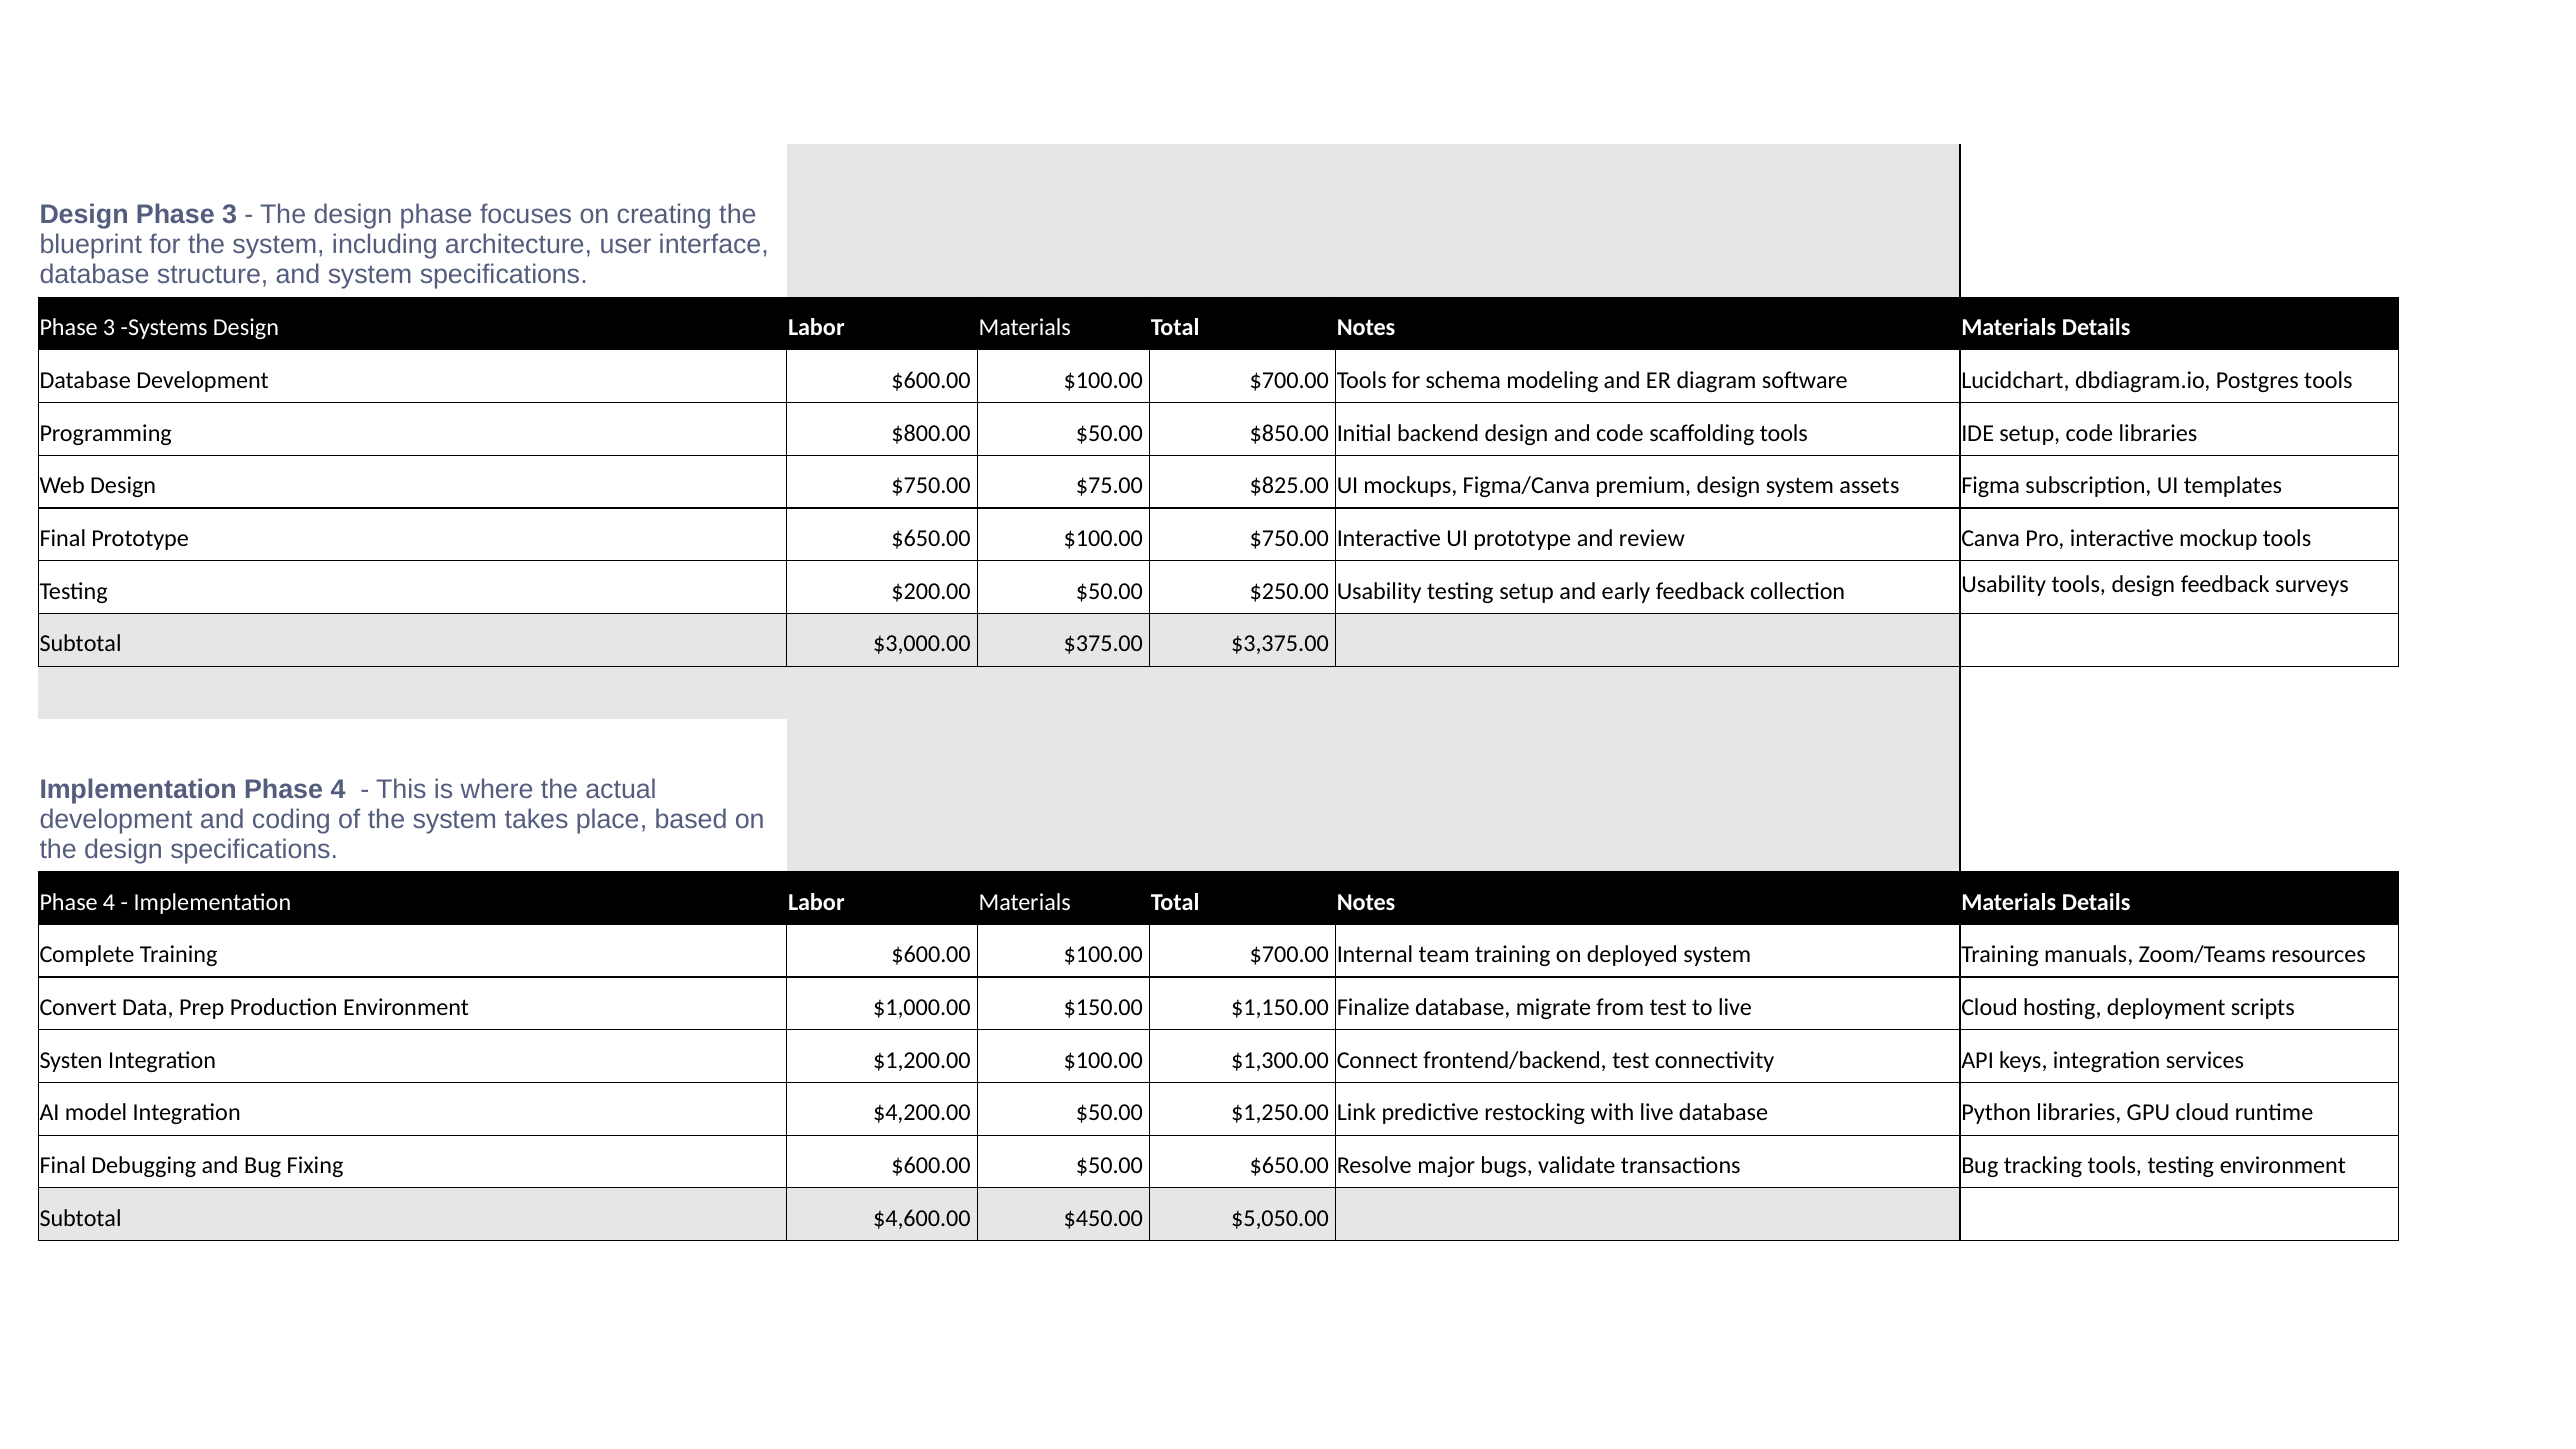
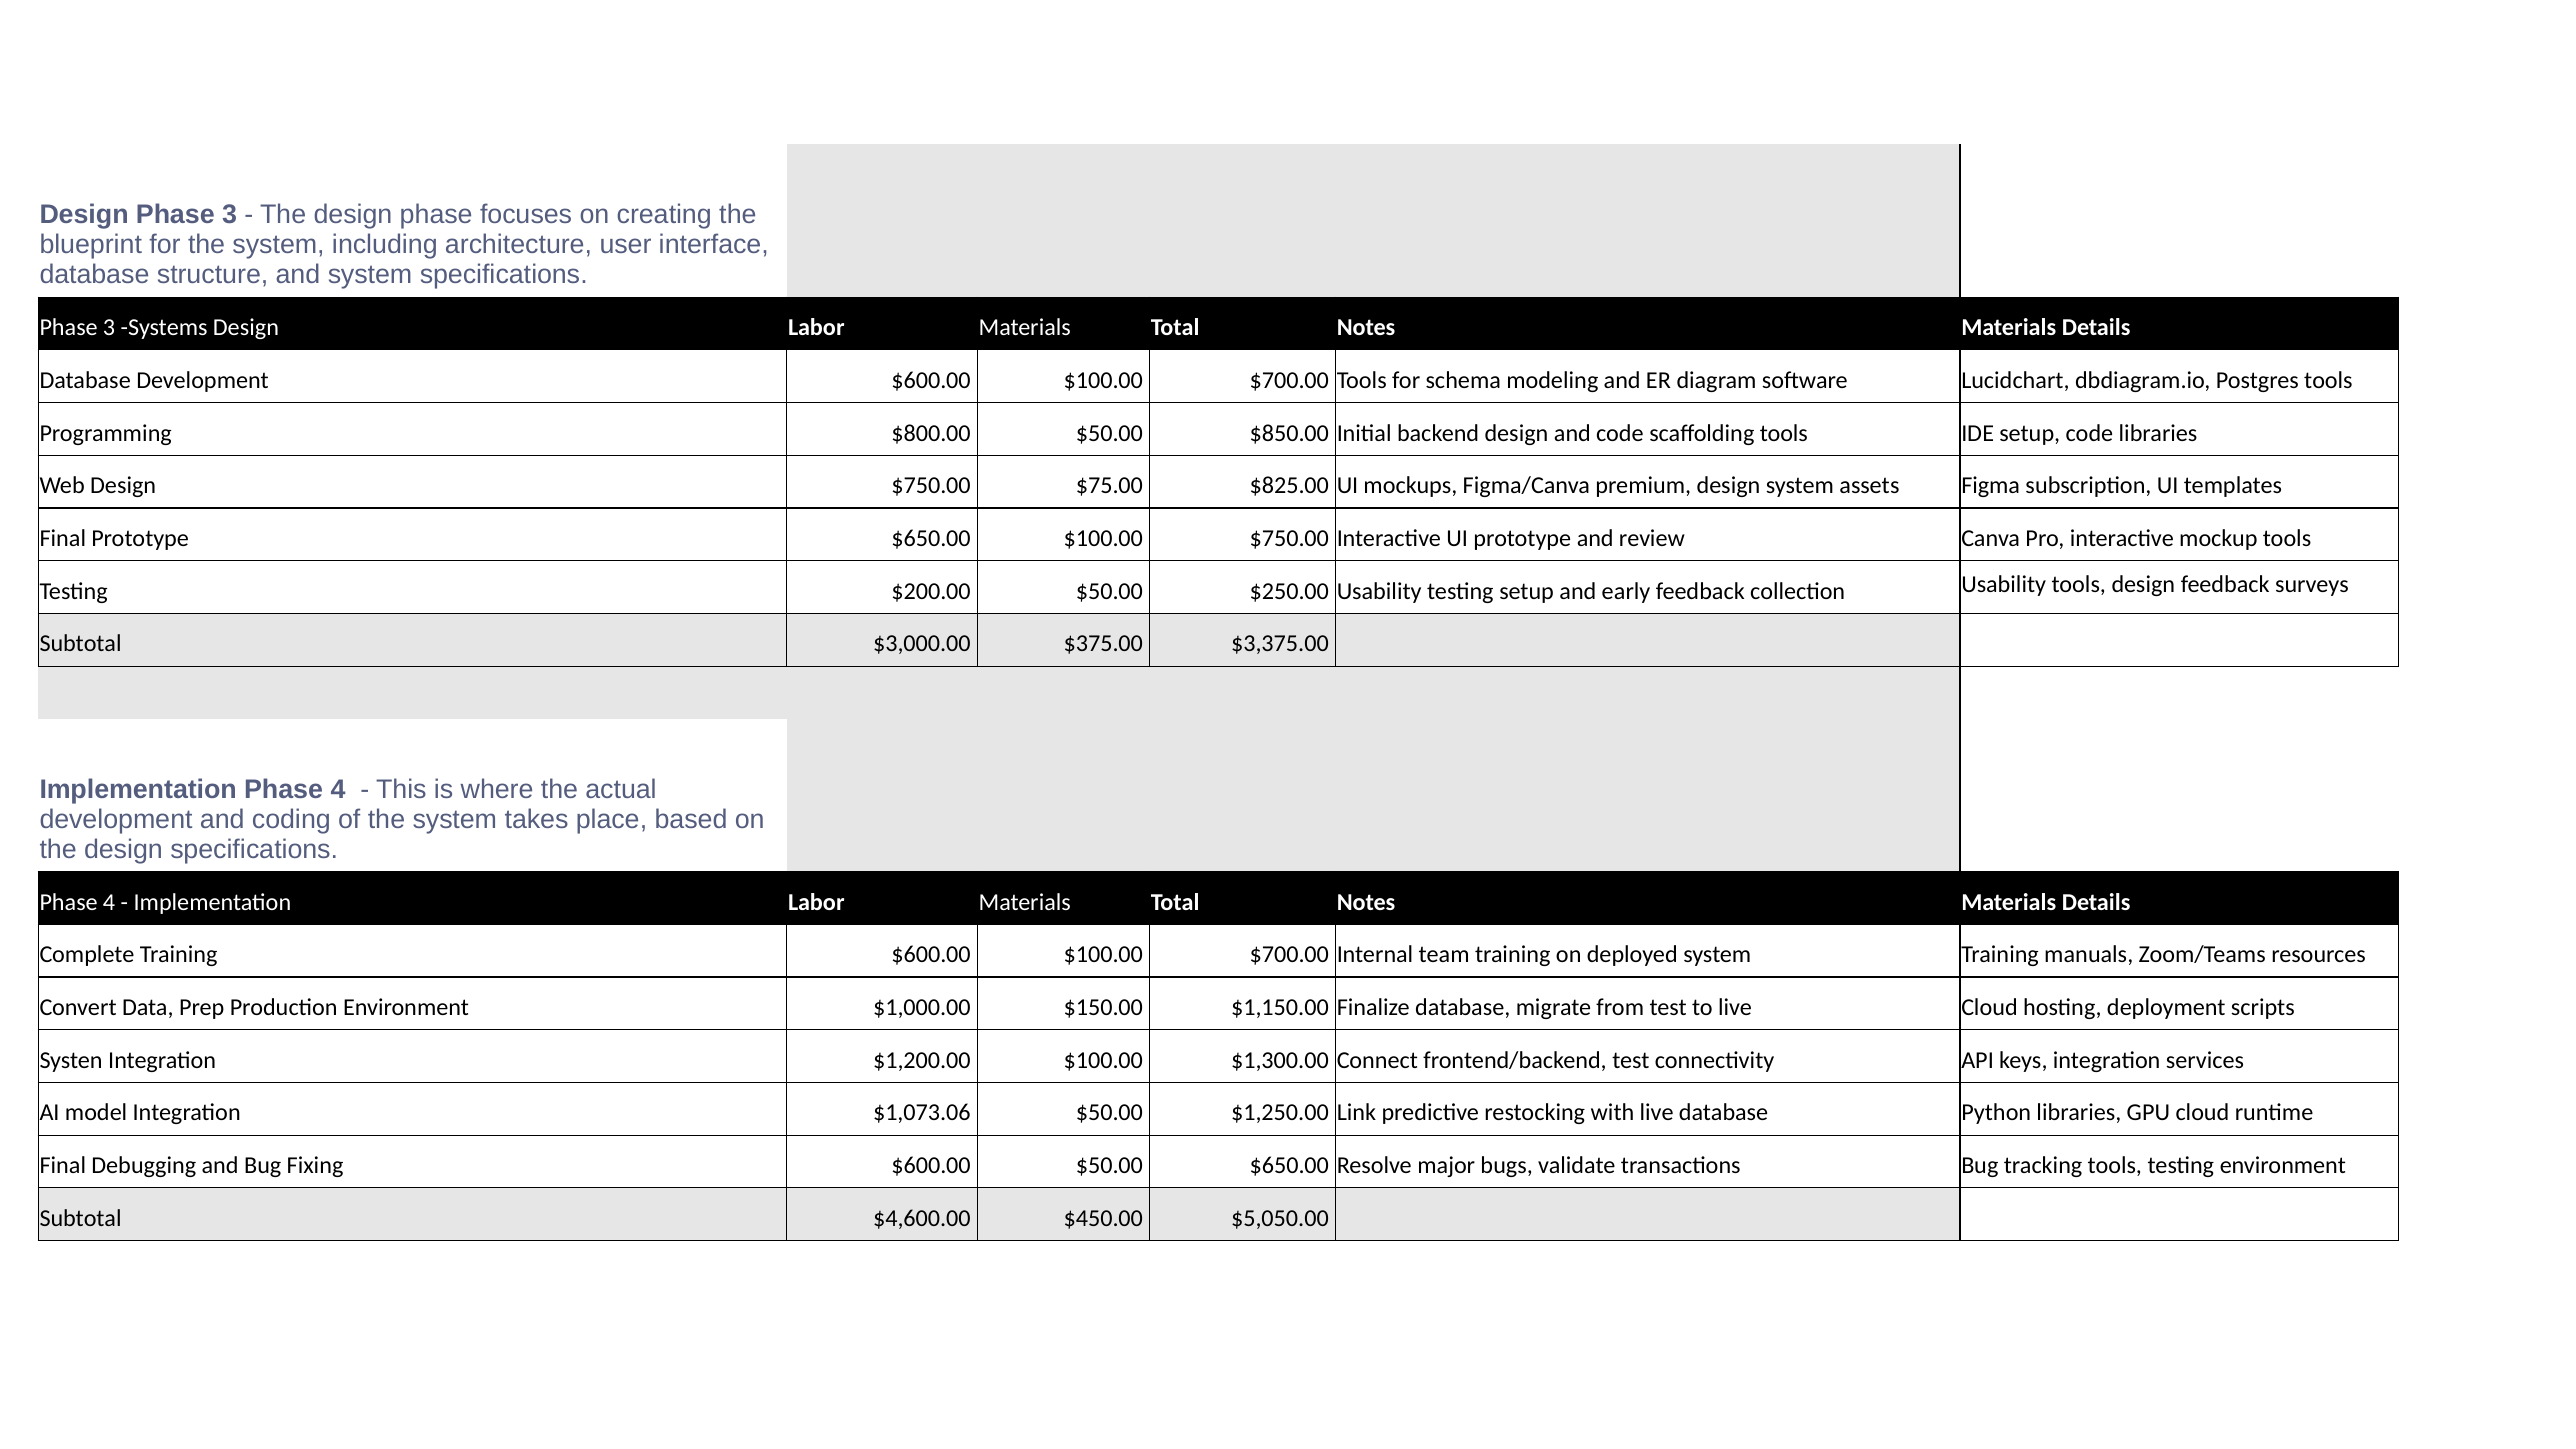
$4,200.00: $4,200.00 -> $1,073.06
